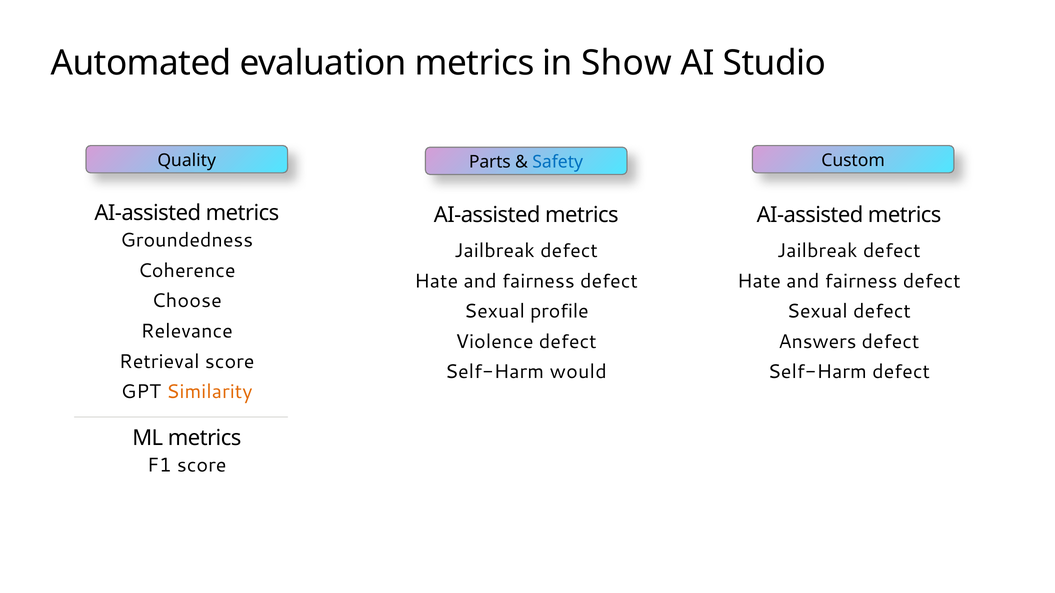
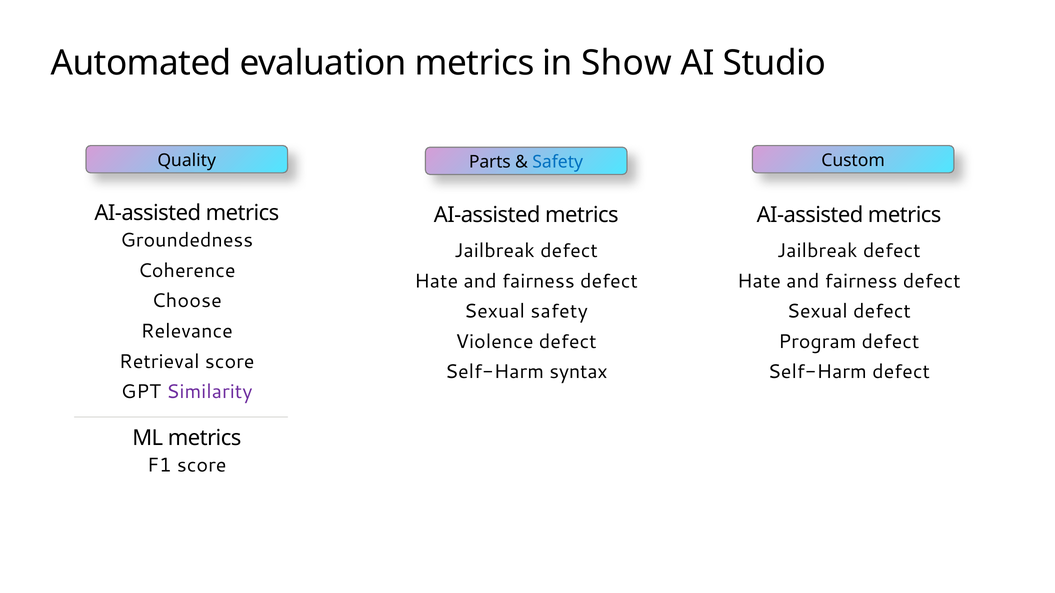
Sexual profile: profile -> safety
Answers: Answers -> Program
would: would -> syntax
Similarity colour: orange -> purple
